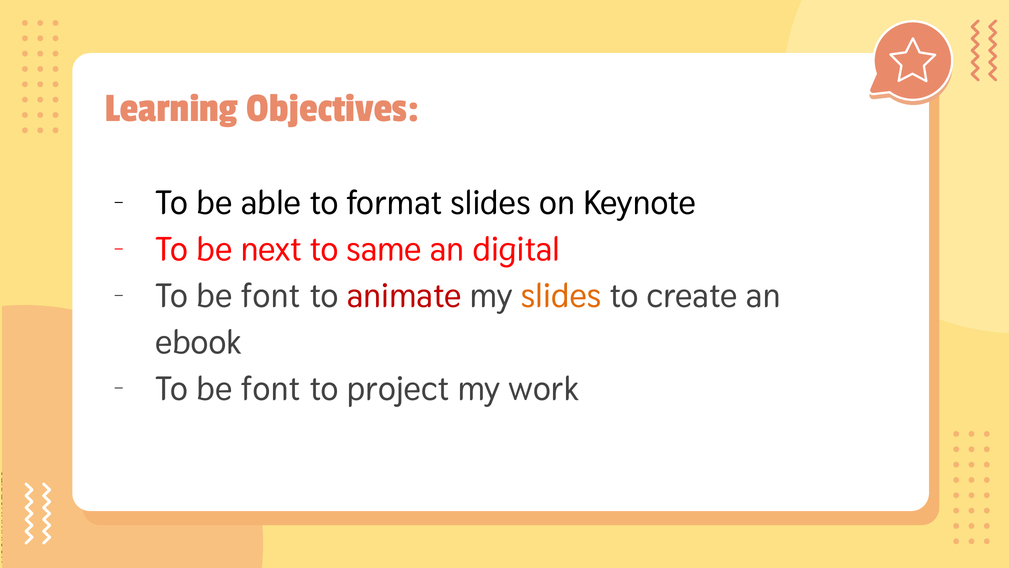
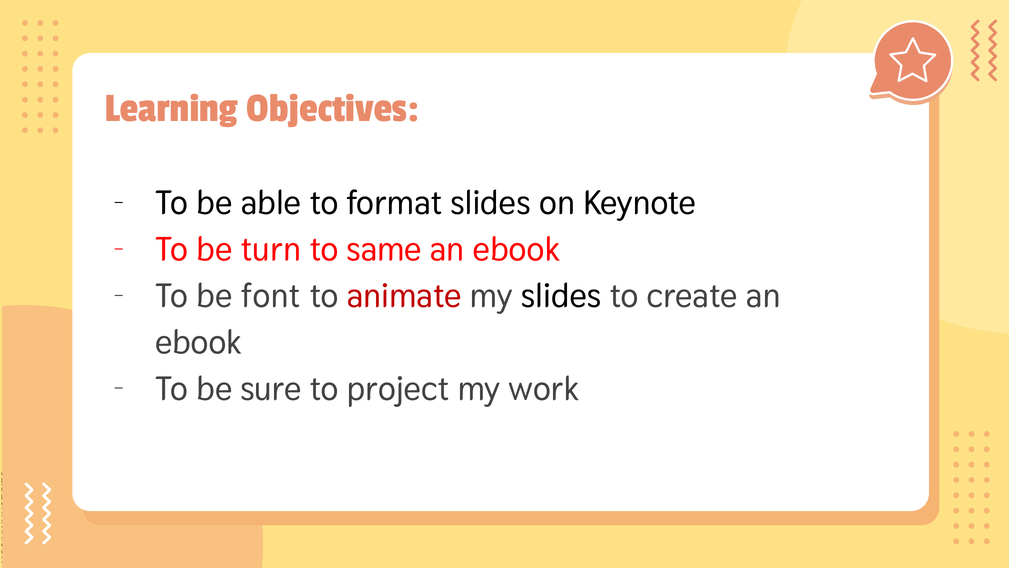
next: next -> turn
digital at (517, 249): digital -> ebook
slides at (561, 296) colour: orange -> black
font at (271, 389): font -> sure
